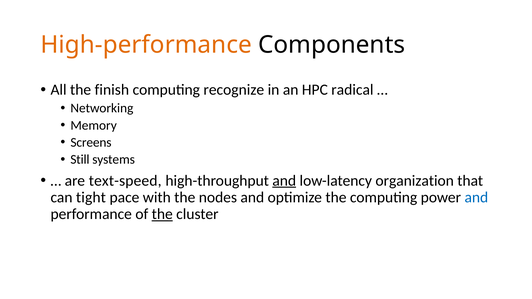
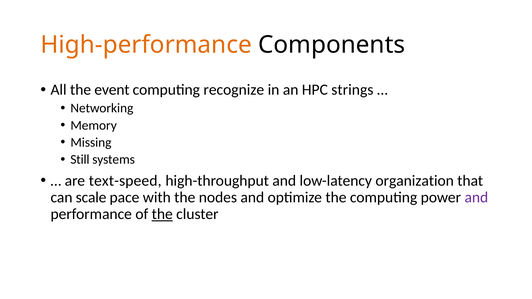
finish: finish -> event
radical: radical -> strings
Screens: Screens -> Missing
and at (284, 181) underline: present -> none
tight: tight -> scale
and at (476, 198) colour: blue -> purple
